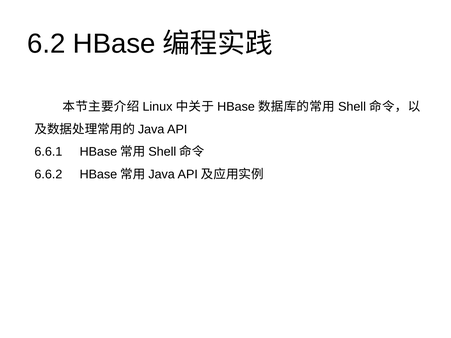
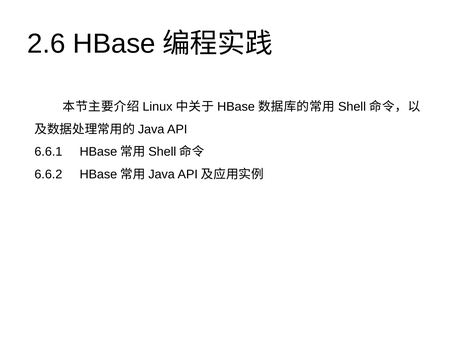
6.2: 6.2 -> 2.6
